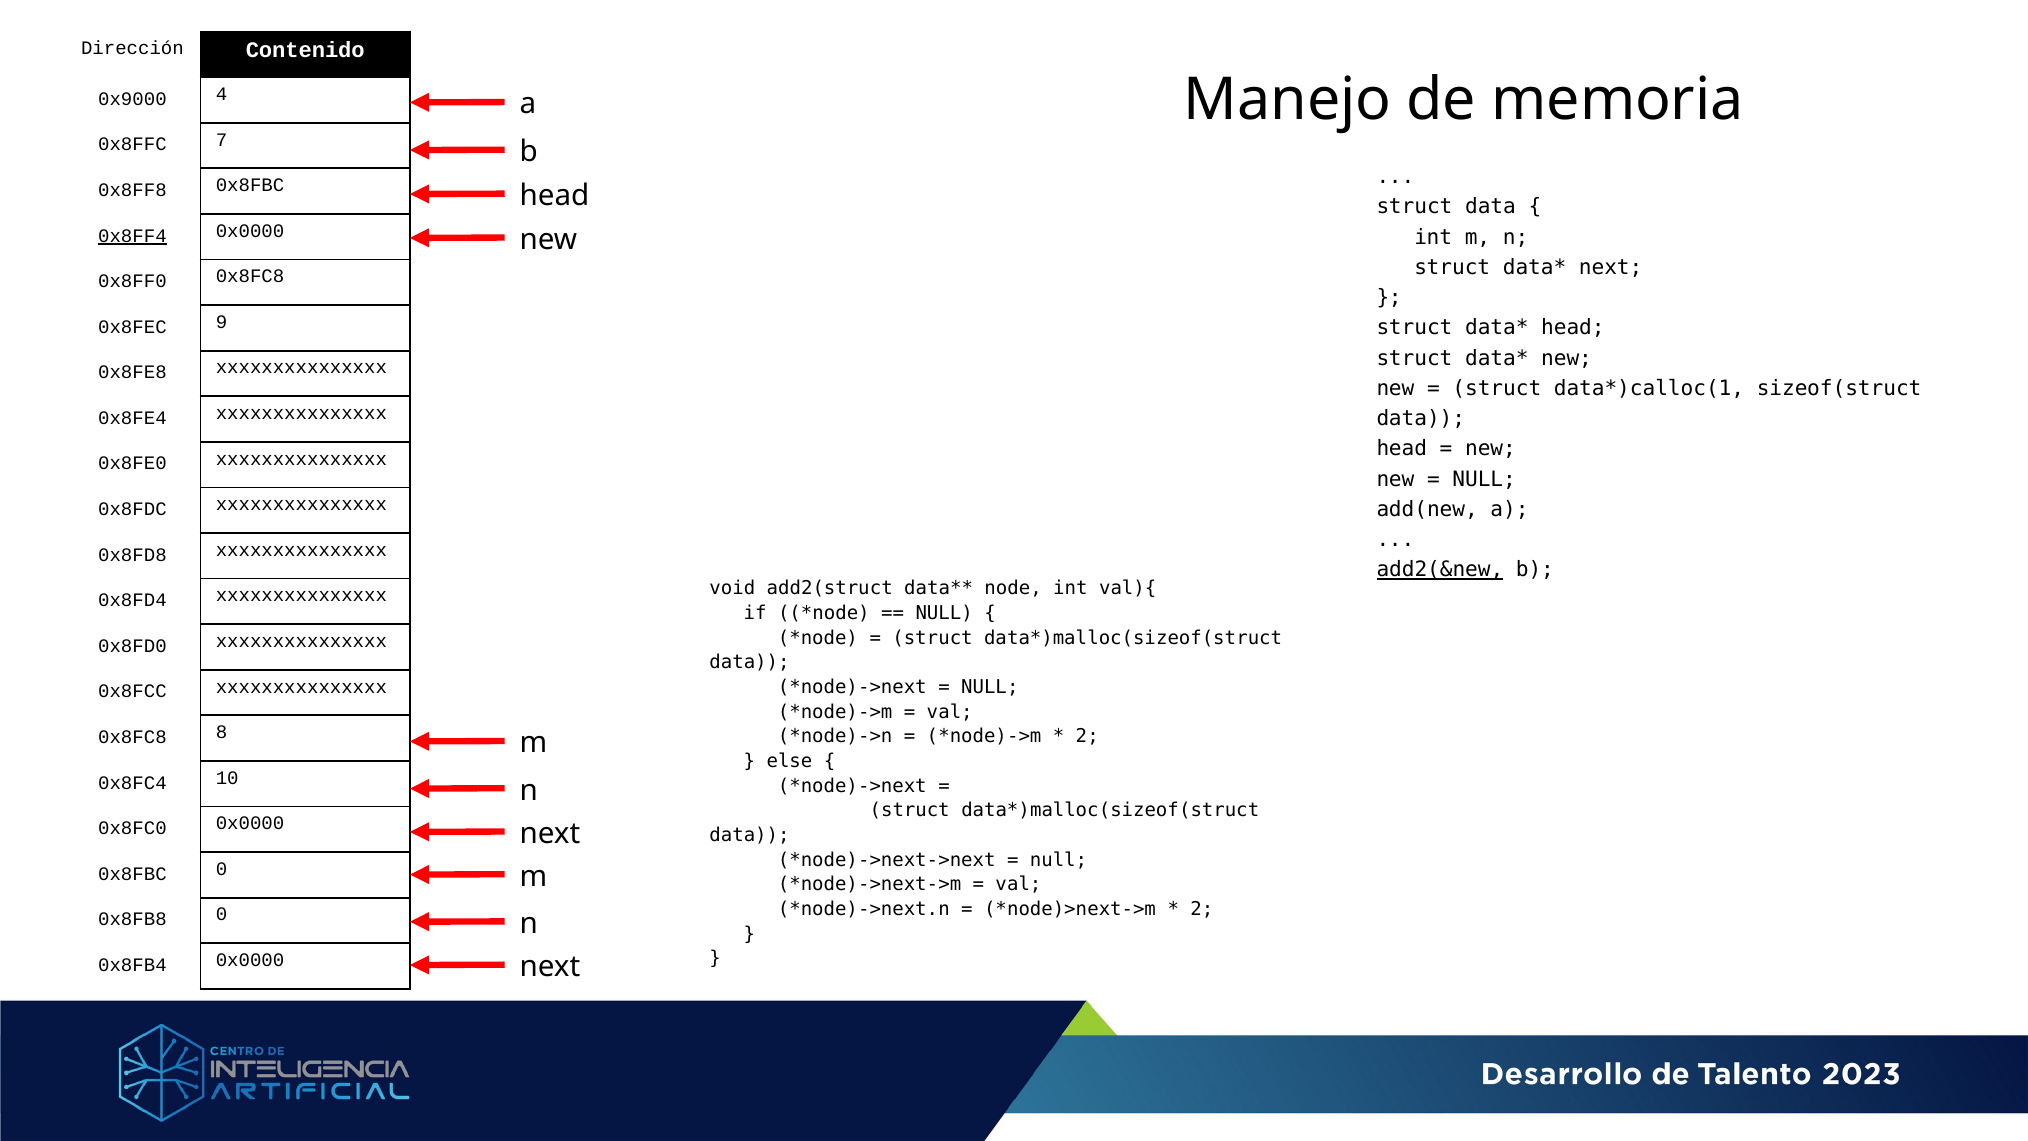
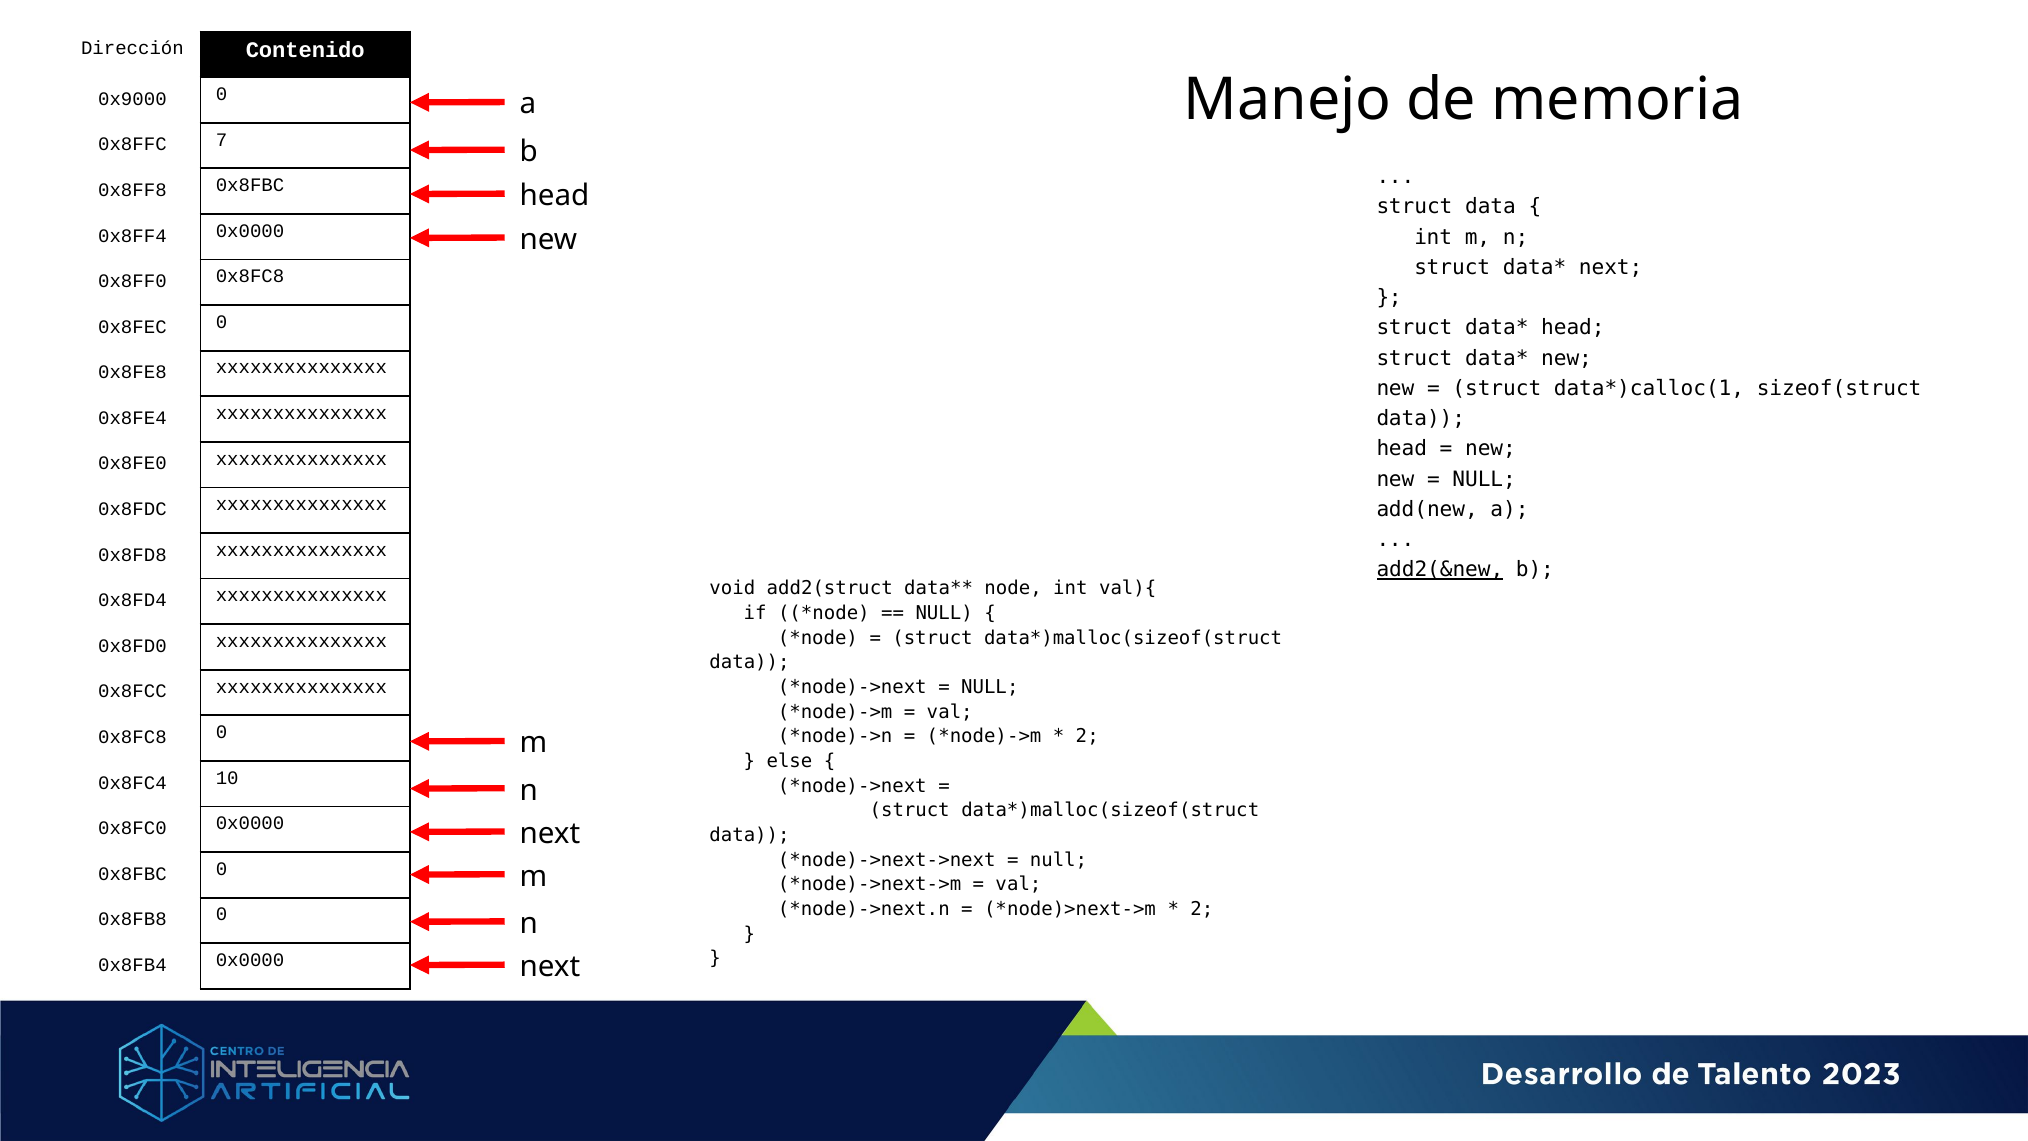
0x9000 4: 4 -> 0
0x8FF4 underline: present -> none
0x8FEC 9: 9 -> 0
0x8FC8 8: 8 -> 0
